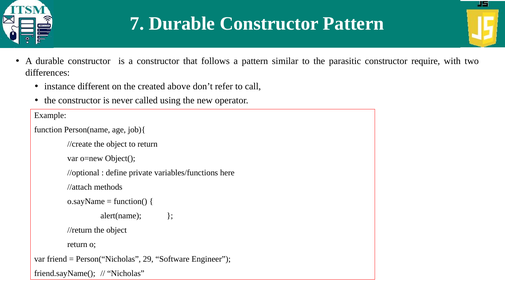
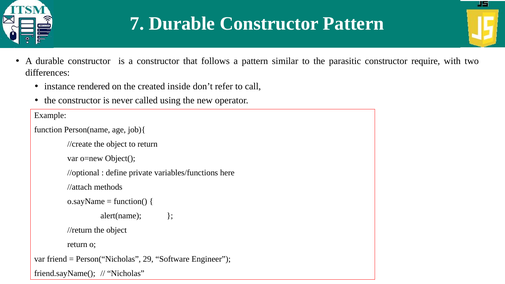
different: different -> rendered
above: above -> inside
